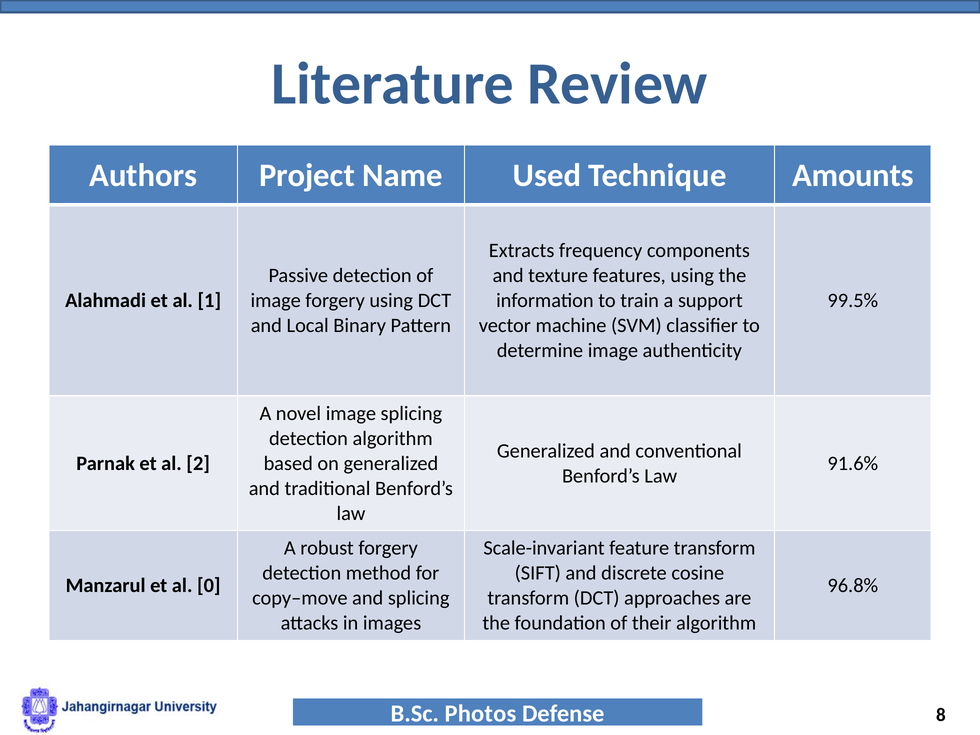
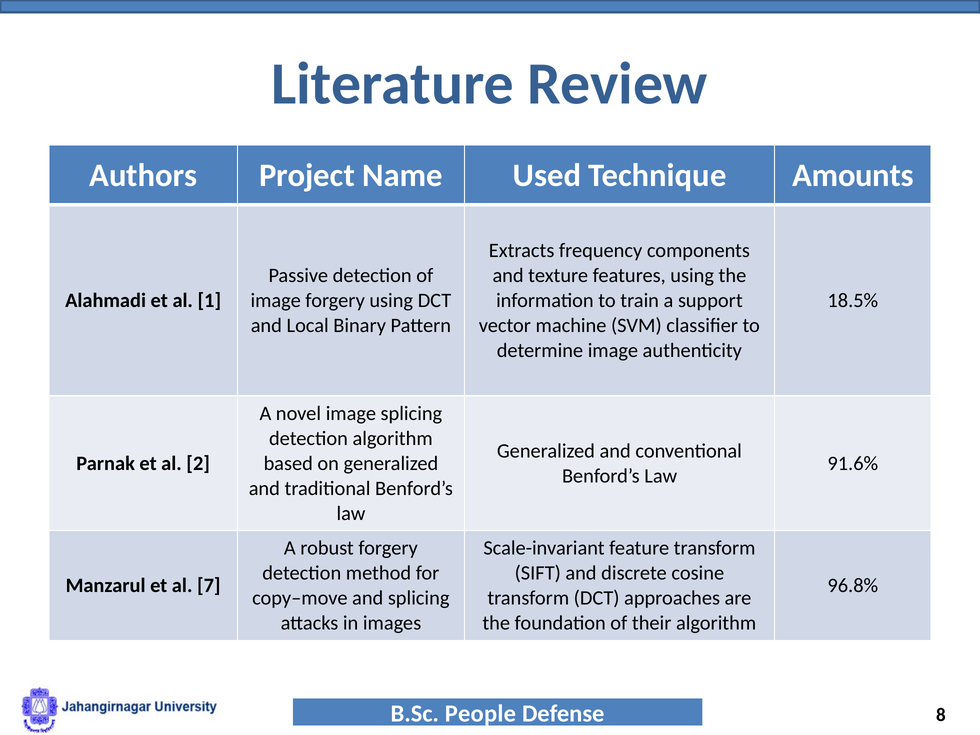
99.5%: 99.5% -> 18.5%
0: 0 -> 7
Photos: Photos -> People
